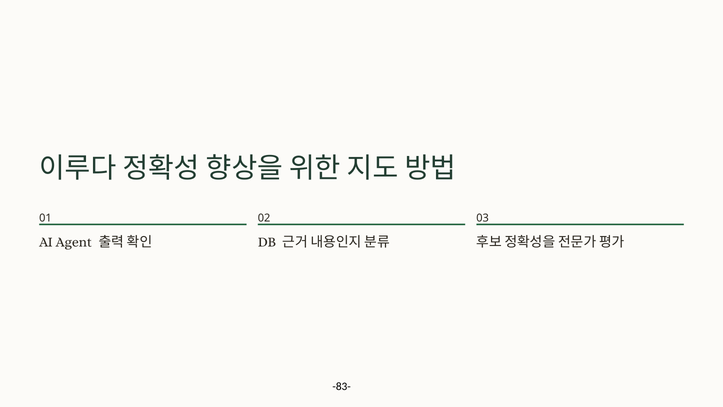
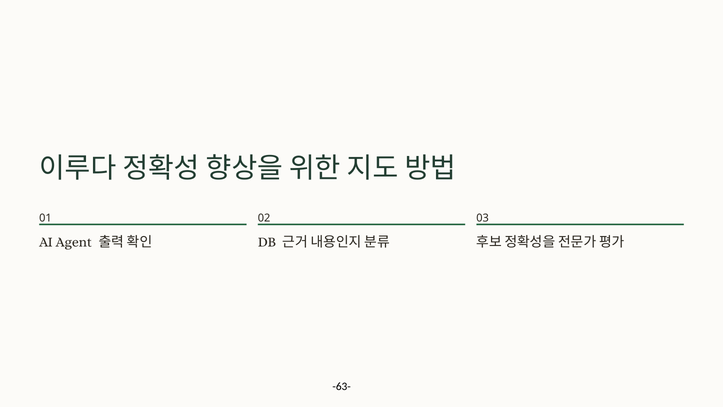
-83-: -83- -> -63-
